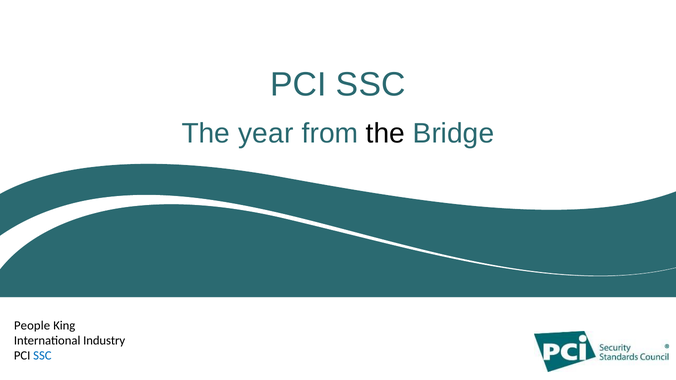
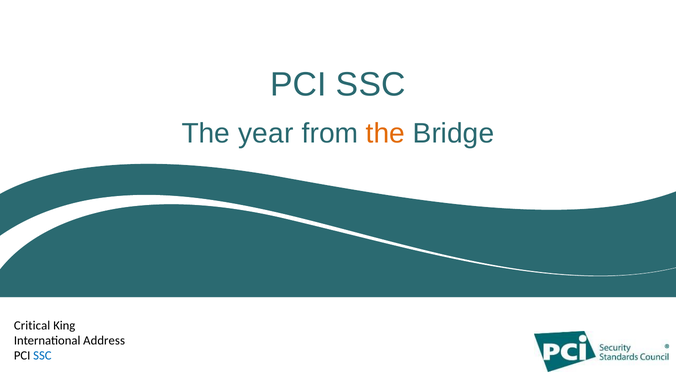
the at (386, 134) colour: black -> orange
People: People -> Critical
Industry: Industry -> Address
